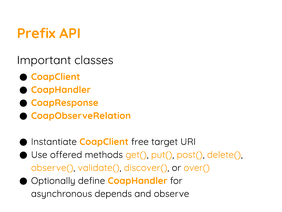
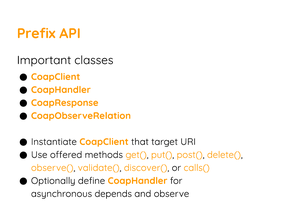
free: free -> that
over(: over( -> calls(
